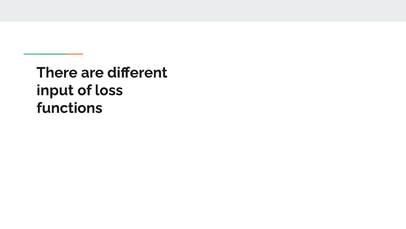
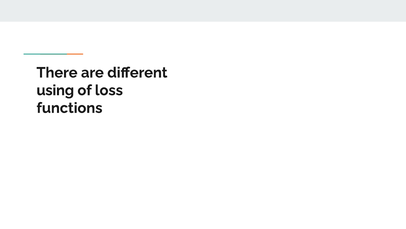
input: input -> using
